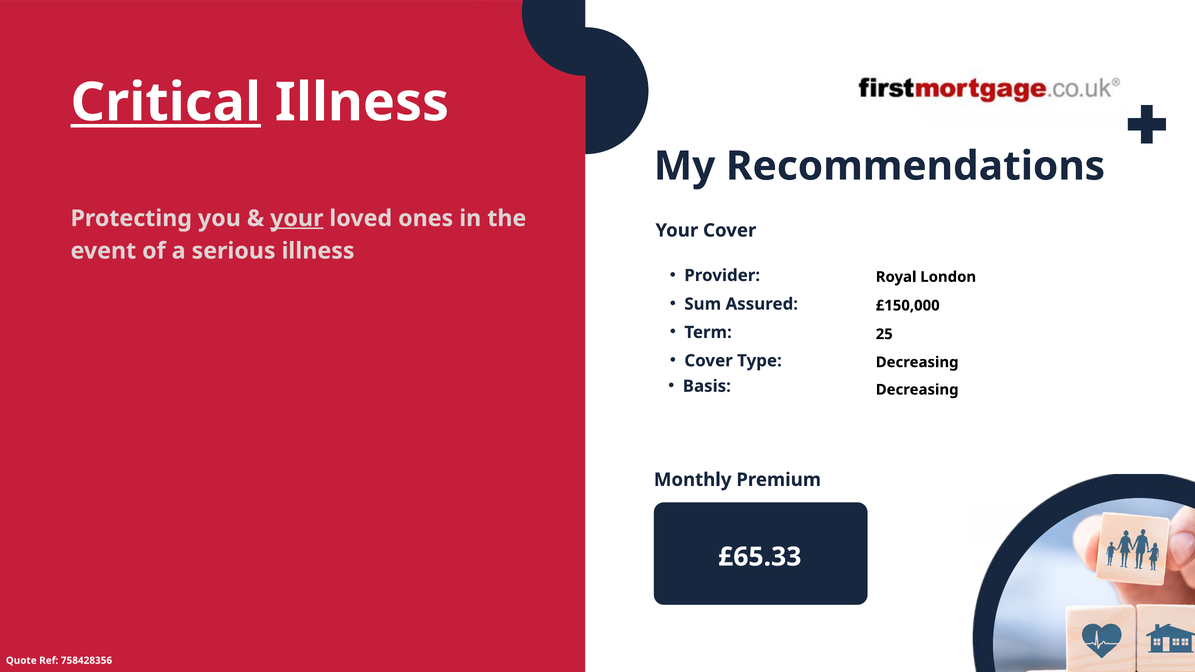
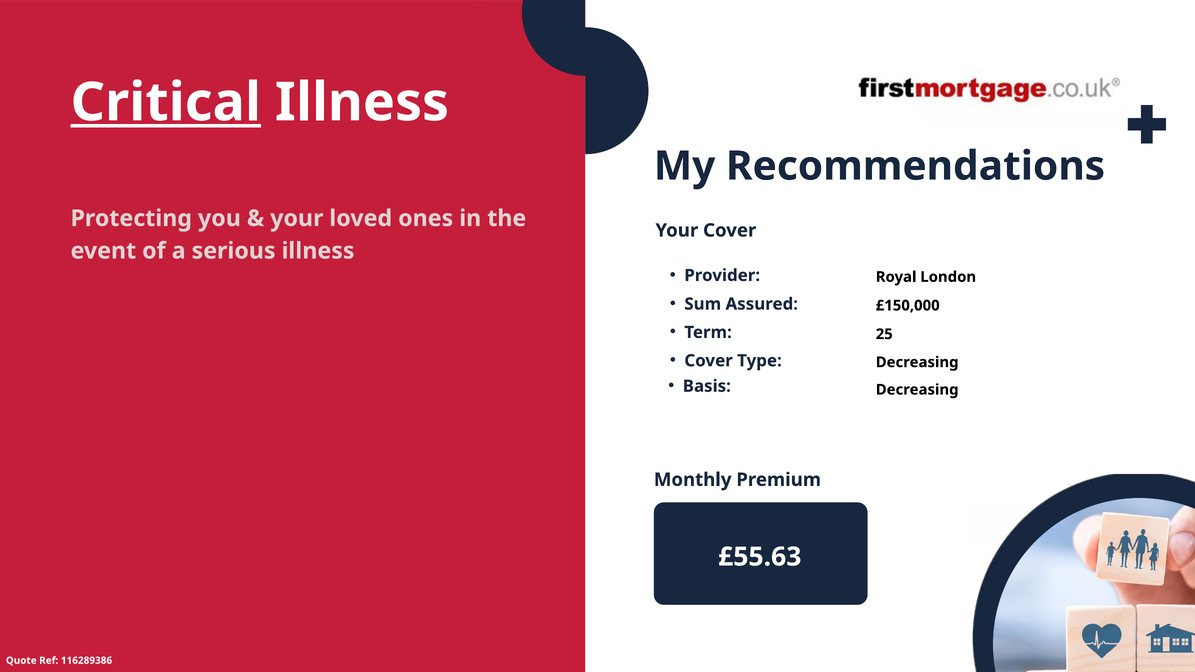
your at (297, 218) underline: present -> none
£65.33: £65.33 -> £55.63
758428356: 758428356 -> 116289386
